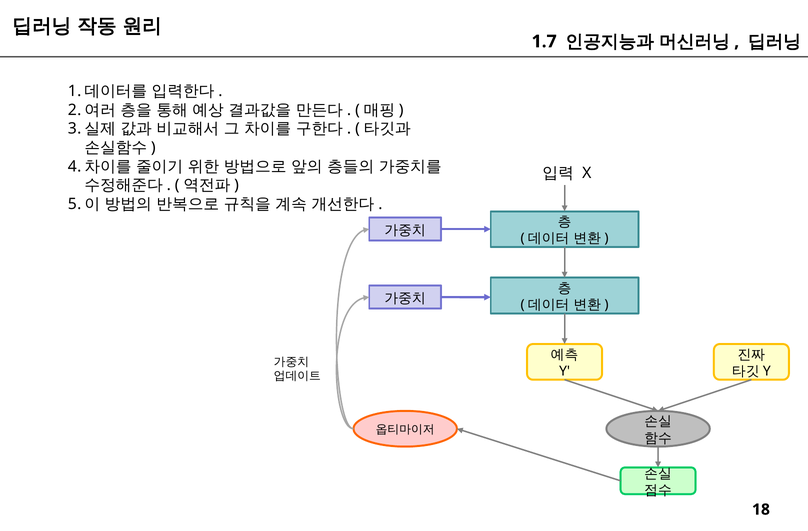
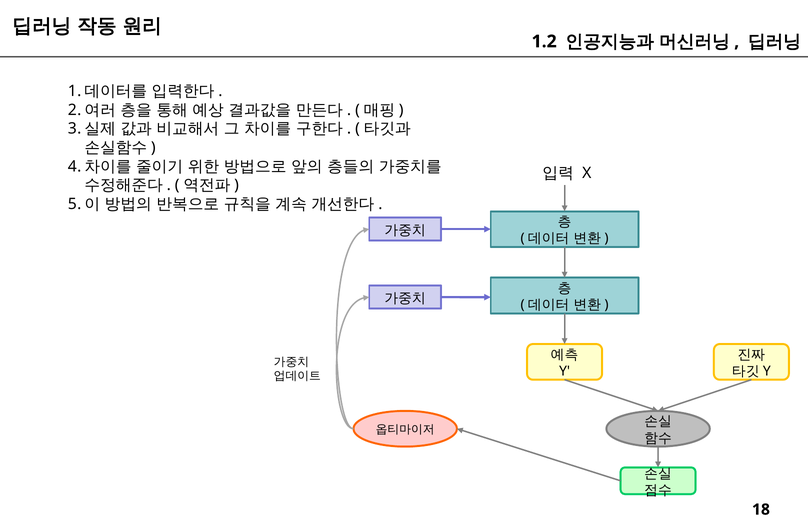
1.7: 1.7 -> 1.2
